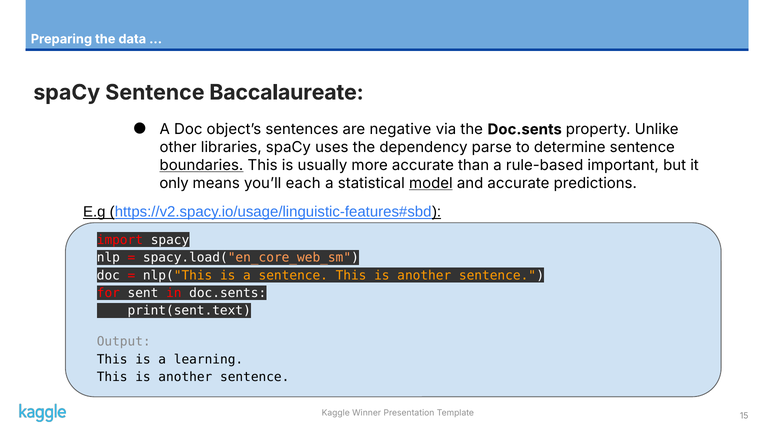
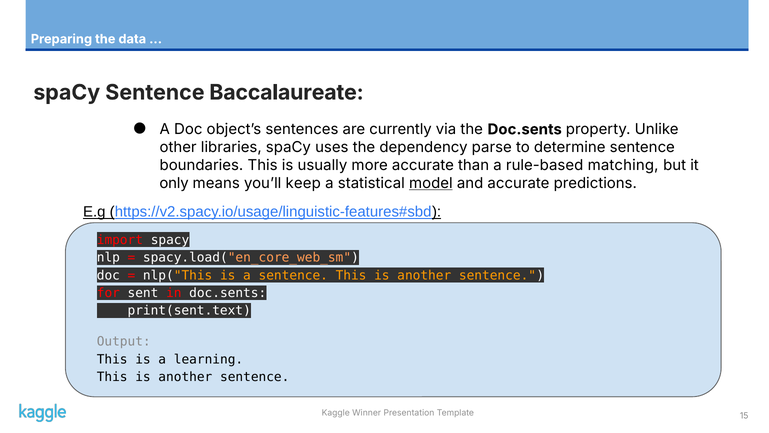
negative: negative -> currently
boundaries underline: present -> none
important: important -> matching
each: each -> keep
